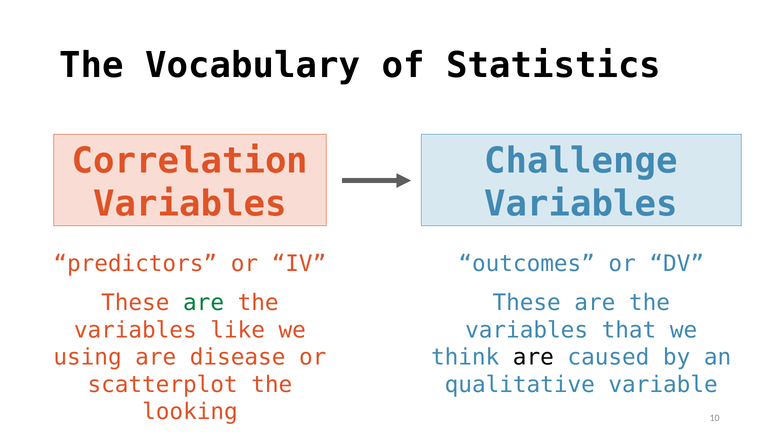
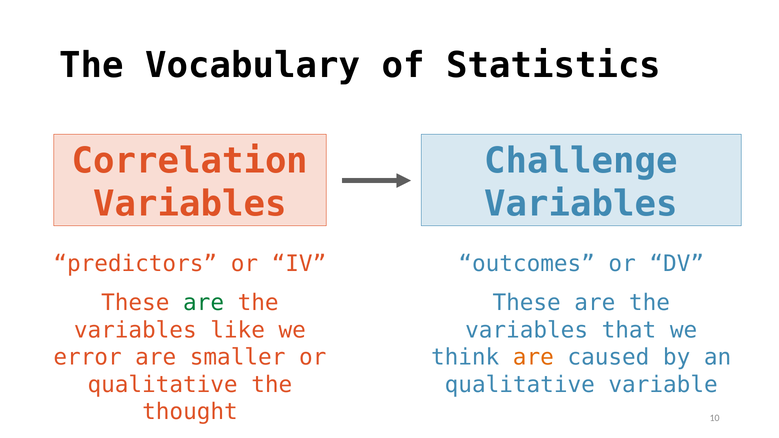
using: using -> error
disease: disease -> smaller
are at (533, 358) colour: black -> orange
scatterplot at (163, 385): scatterplot -> qualitative
looking: looking -> thought
